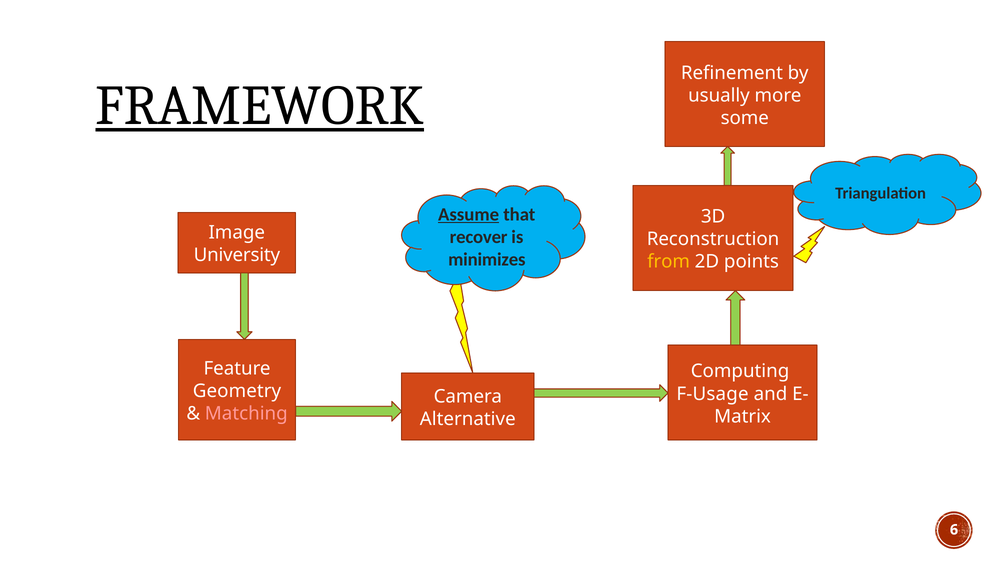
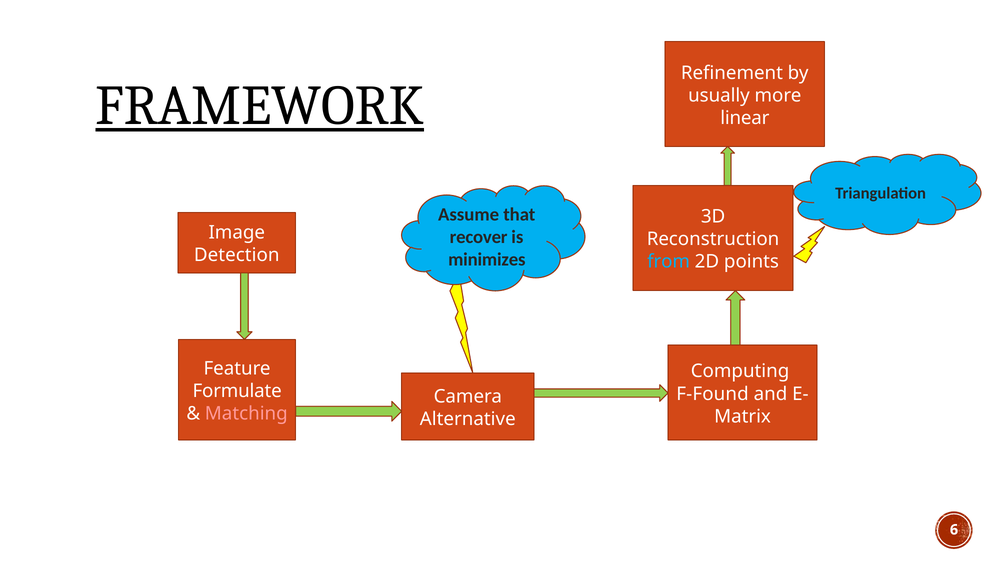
some: some -> linear
Assume underline: present -> none
University: University -> Detection
from colour: yellow -> light blue
Geometry: Geometry -> Formulate
F-Usage: F-Usage -> F-Found
